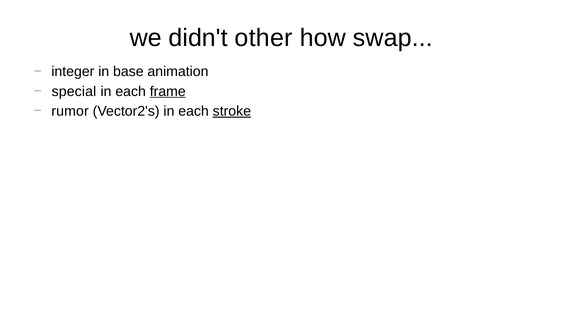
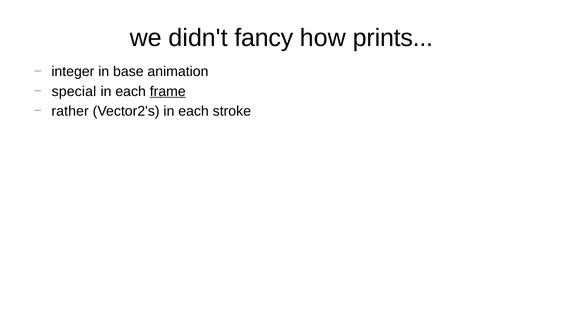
other: other -> fancy
swap: swap -> prints
rumor: rumor -> rather
stroke underline: present -> none
